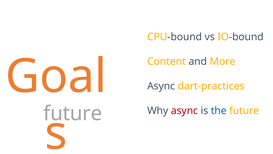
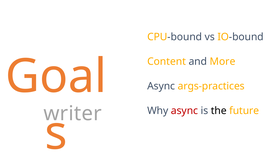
dart-practices: dart-practices -> args-practices
future at (73, 113): future -> writer
the colour: blue -> black
